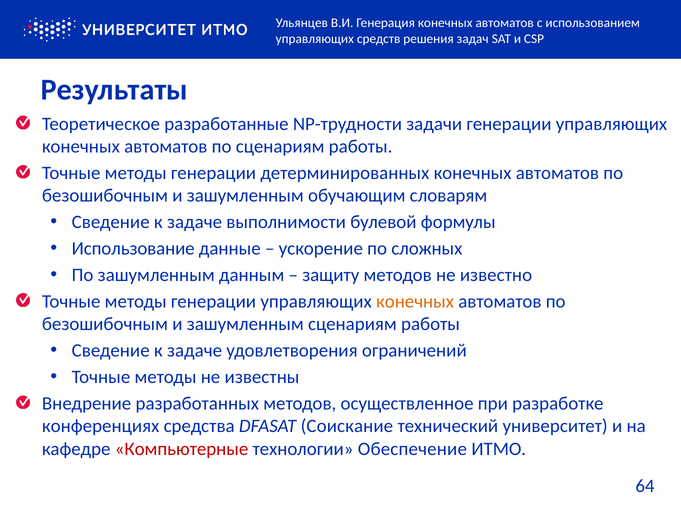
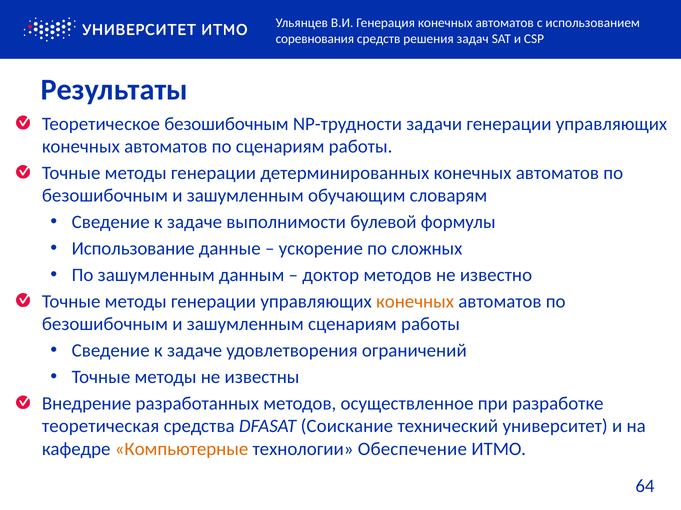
управляющих at (315, 39): управляющих -> соревнования
Теоретическое разработанные: разработанные -> безошибочным
защиту: защиту -> доктор
конференциях: конференциях -> теоретическая
Компьютерные colour: red -> orange
